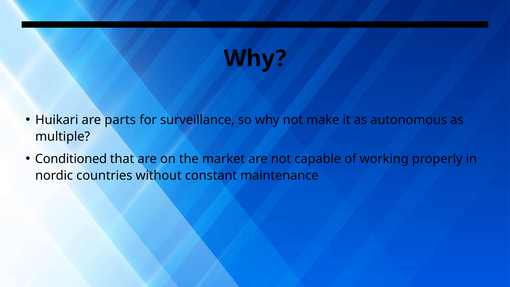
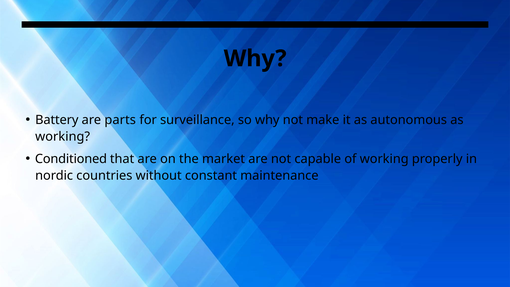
Huikari: Huikari -> Battery
multiple at (63, 137): multiple -> working
